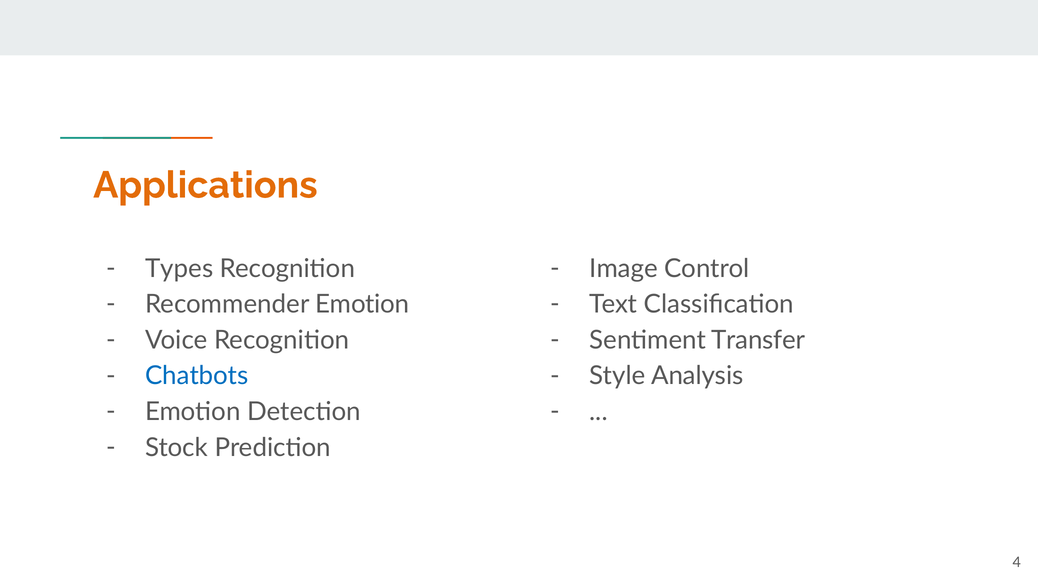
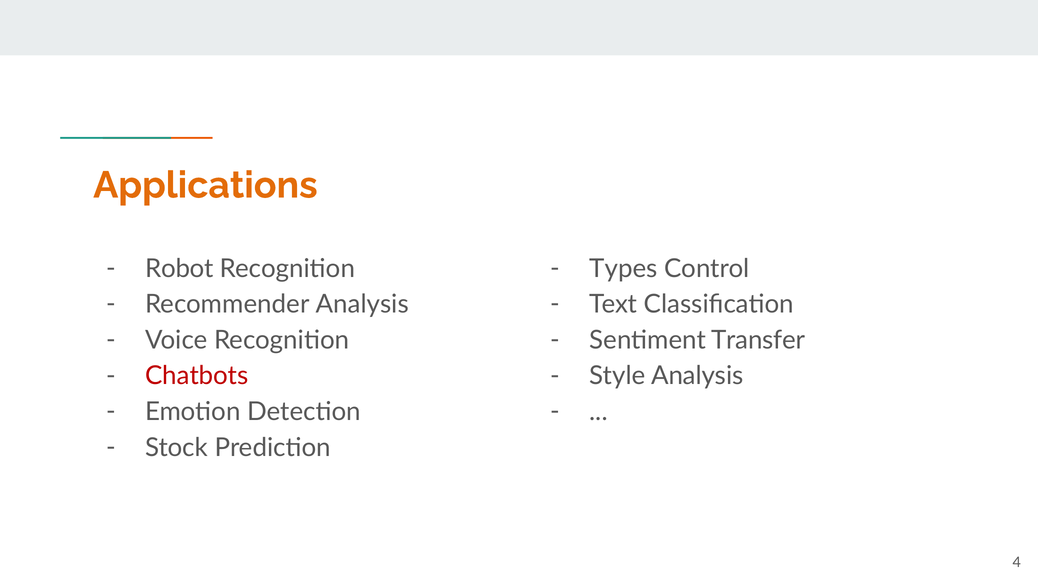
Types: Types -> Robot
Image: Image -> Types
Recommender Emotion: Emotion -> Analysis
Chatbots colour: blue -> red
